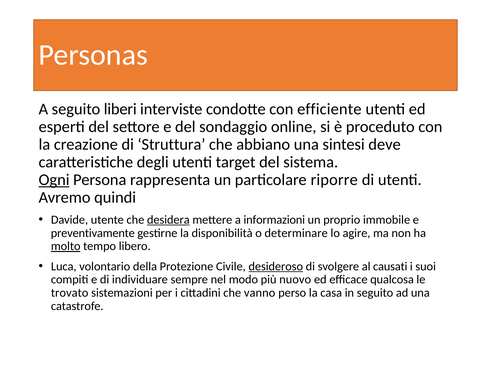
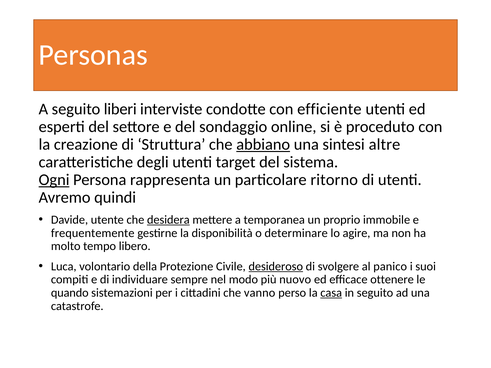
abbiano underline: none -> present
deve: deve -> altre
riporre: riporre -> ritorno
informazioni: informazioni -> temporanea
preventivamente: preventivamente -> frequentemente
molto underline: present -> none
causati: causati -> panico
qualcosa: qualcosa -> ottenere
trovato: trovato -> quando
casa underline: none -> present
